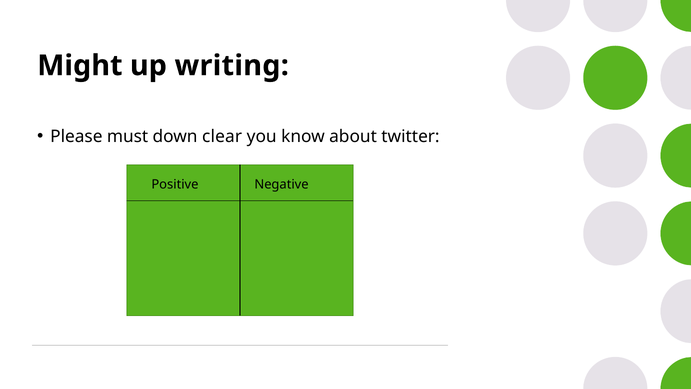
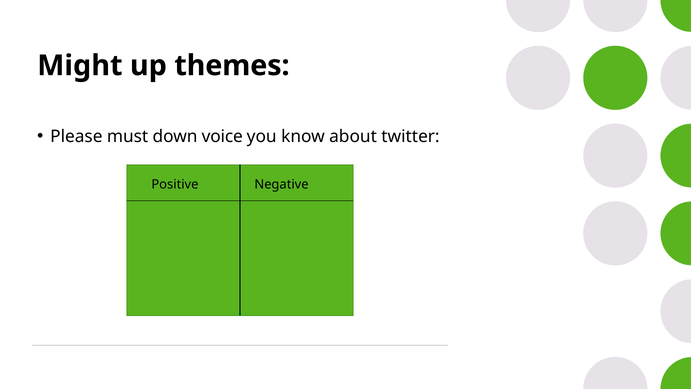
writing: writing -> themes
clear: clear -> voice
